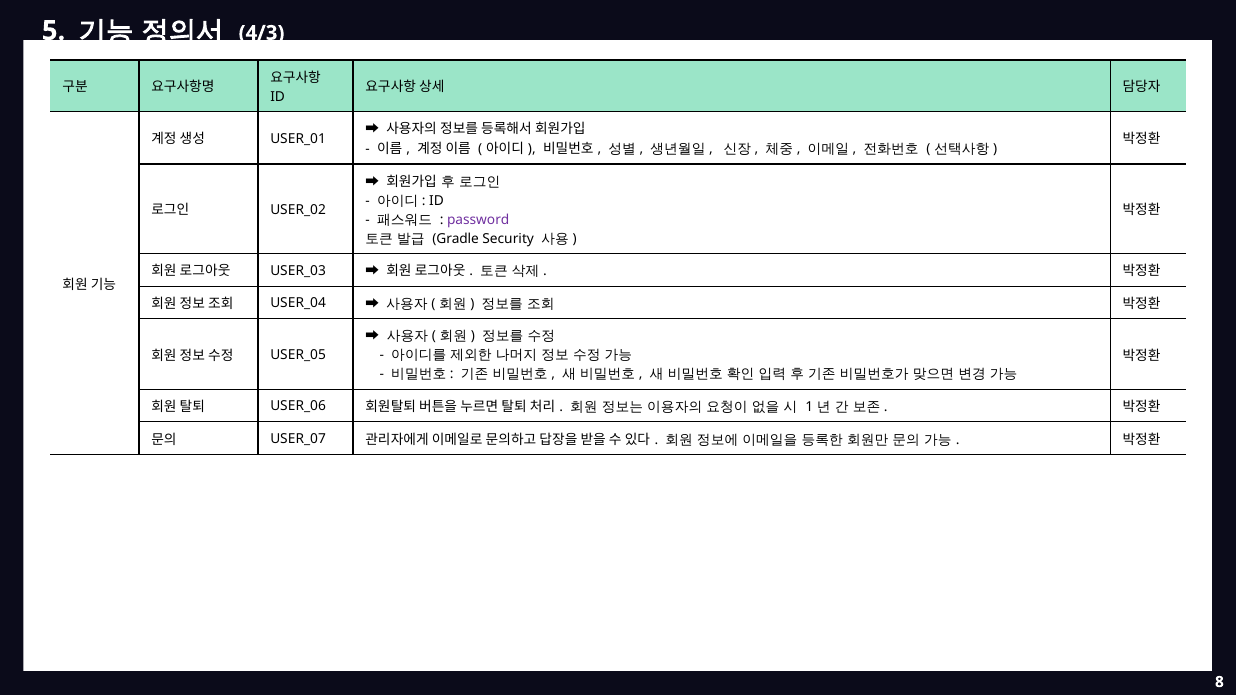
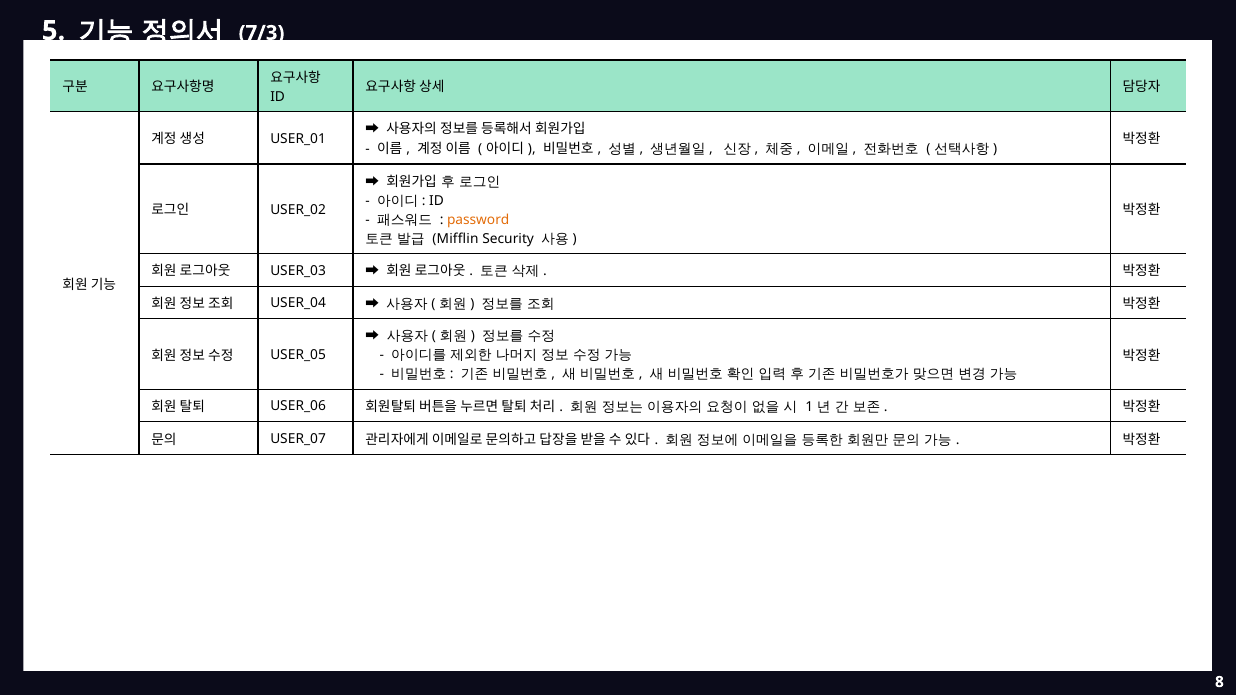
4/3: 4/3 -> 7/3
password colour: purple -> orange
Gradle: Gradle -> Mifflin
